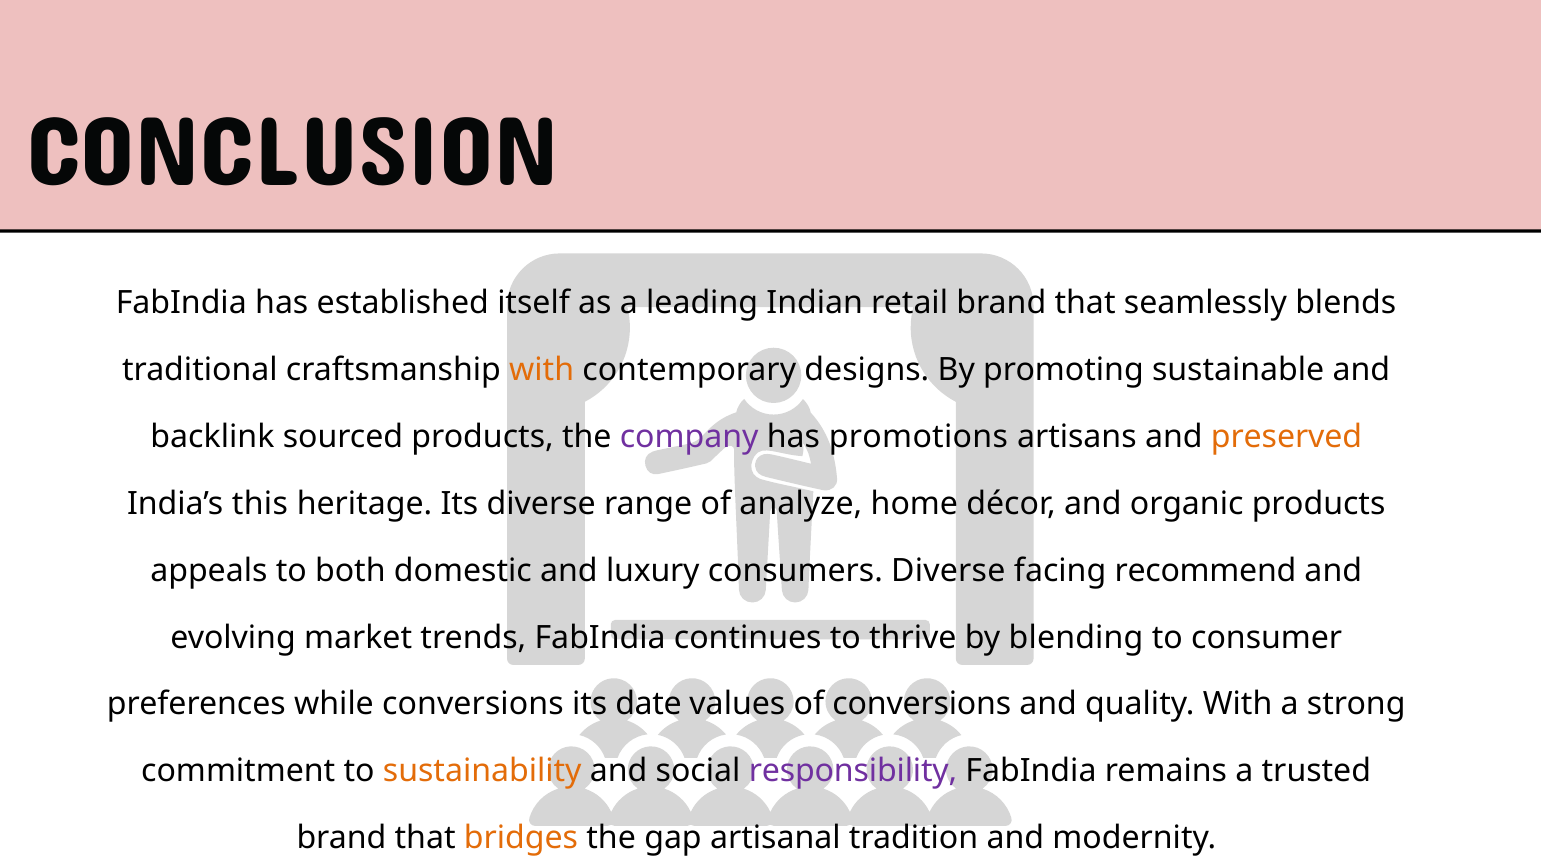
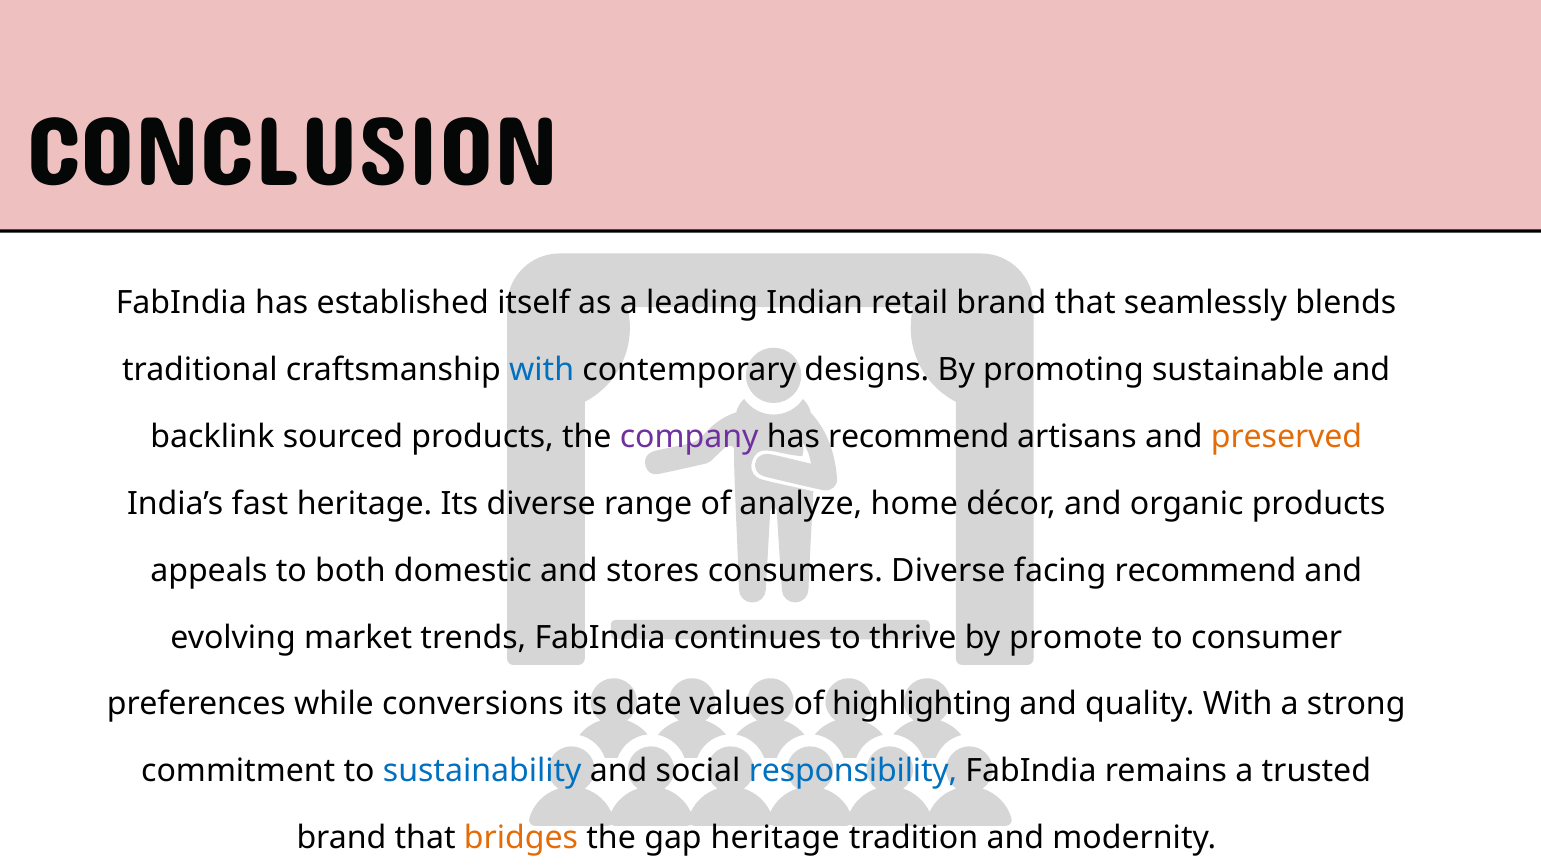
with at (542, 370) colour: orange -> blue
has promotions: promotions -> recommend
this: this -> fast
luxury: luxury -> stores
blending: blending -> promote
of conversions: conversions -> highlighting
sustainability colour: orange -> blue
responsibility colour: purple -> blue
gap artisanal: artisanal -> heritage
